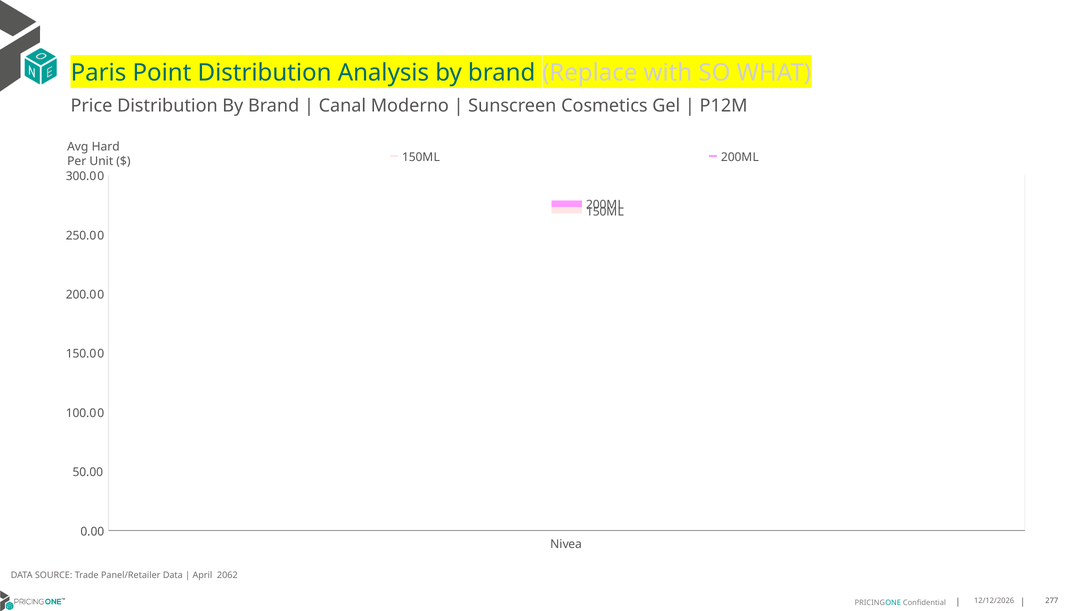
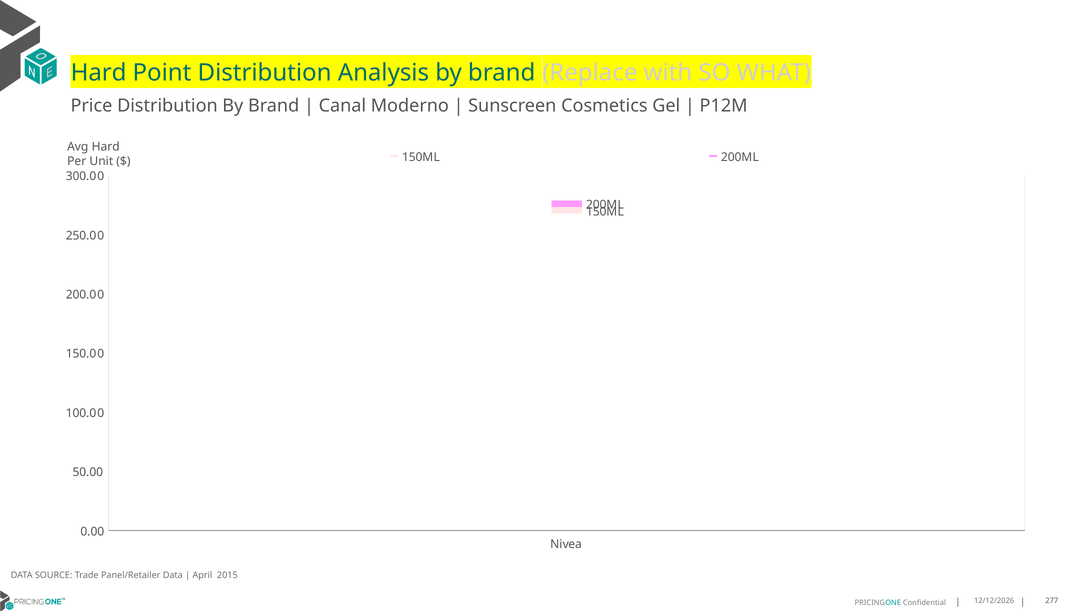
Paris at (99, 73): Paris -> Hard
2062: 2062 -> 2015
